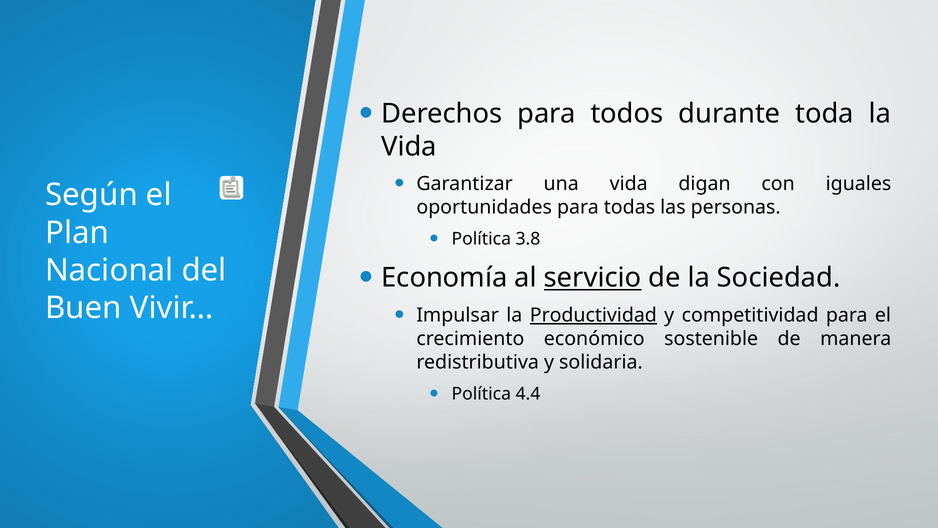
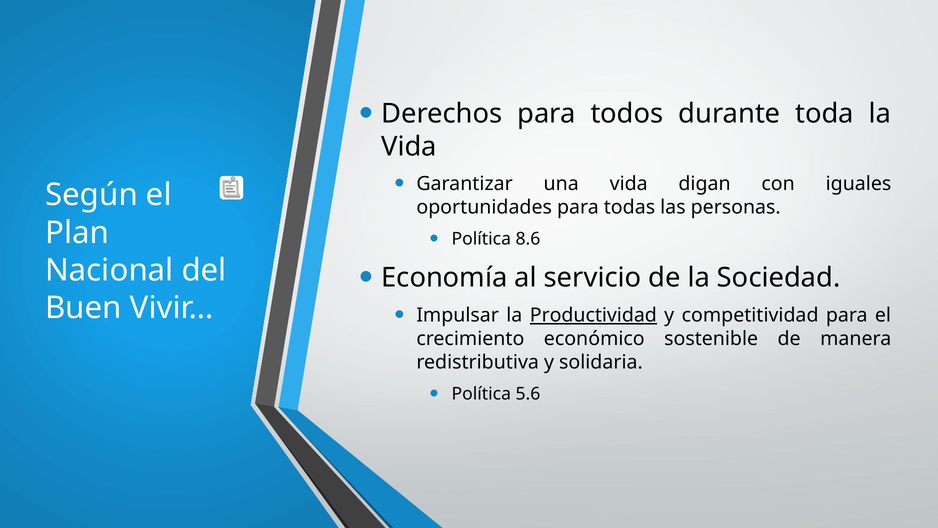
3.8: 3.8 -> 8.6
servicio underline: present -> none
4.4: 4.4 -> 5.6
